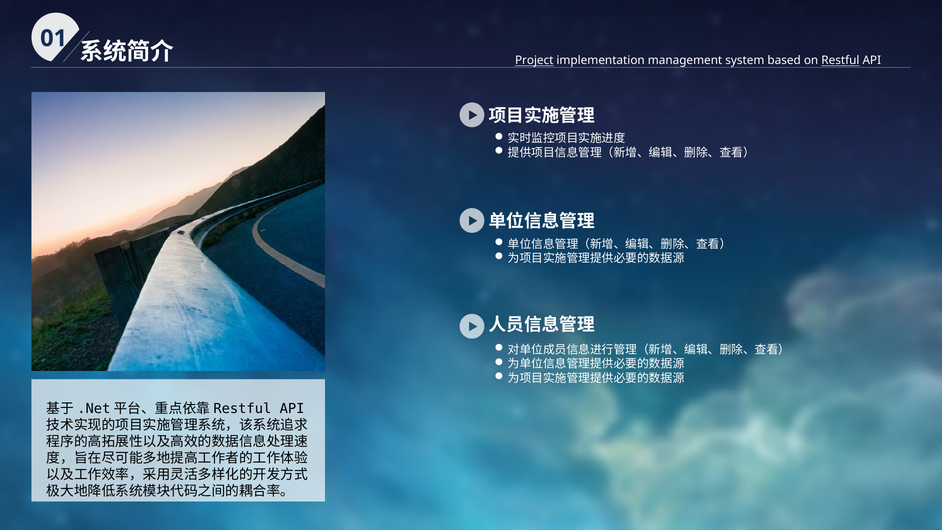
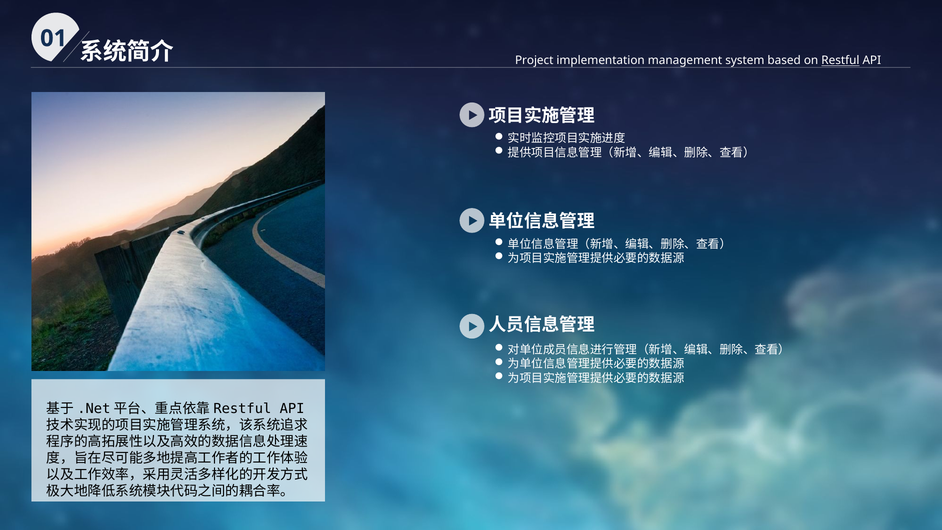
Project underline: present -> none
